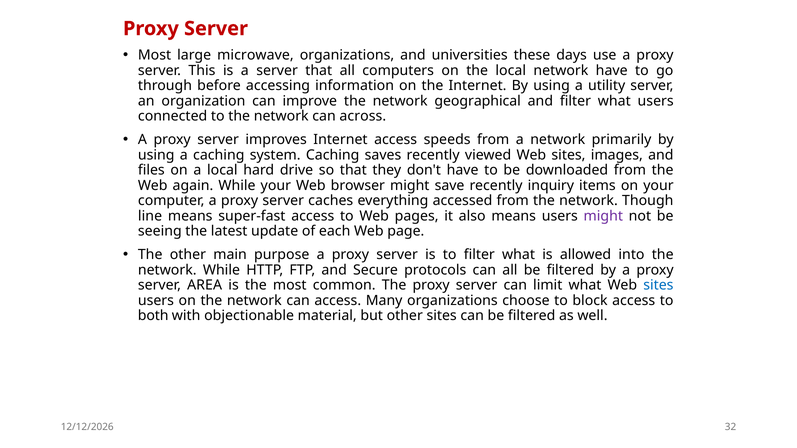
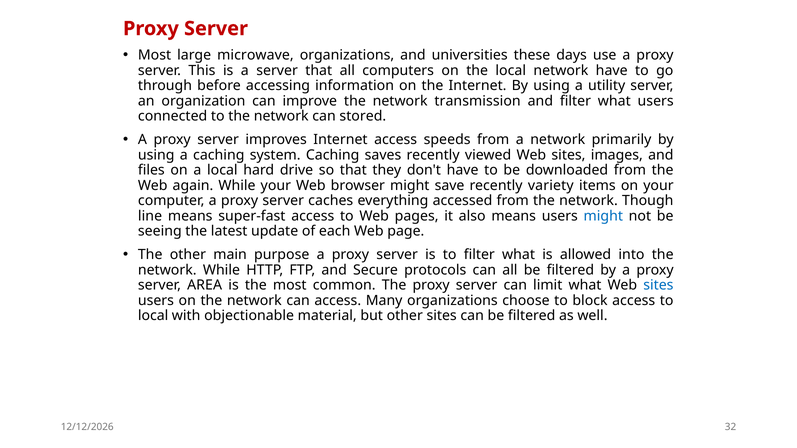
geographical: geographical -> transmission
across: across -> stored
inquiry: inquiry -> variety
might at (603, 216) colour: purple -> blue
both at (153, 316): both -> local
